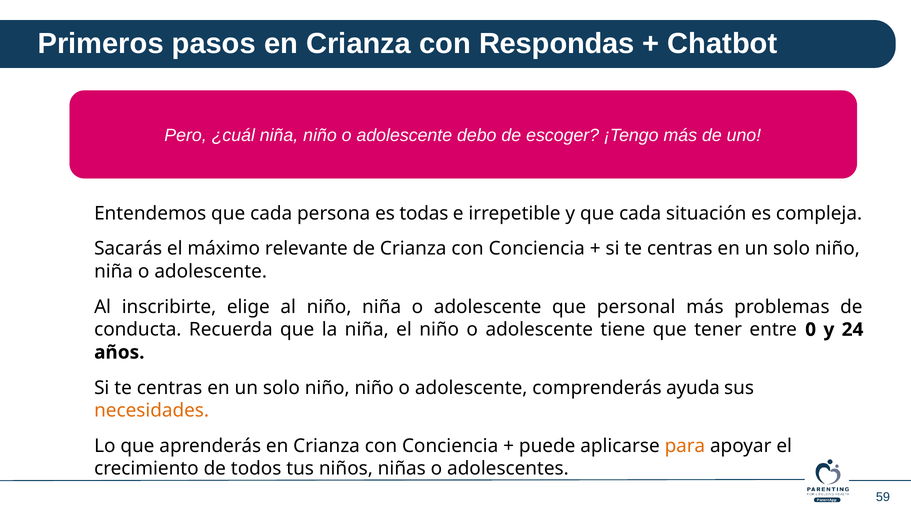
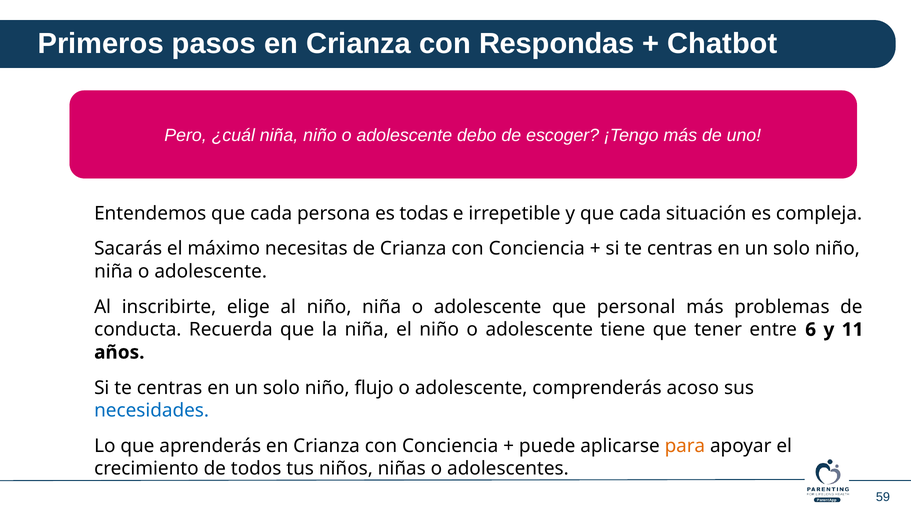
relevante: relevante -> necesitas
0: 0 -> 6
24: 24 -> 11
niño niño: niño -> flujo
ayuda: ayuda -> acoso
necesidades colour: orange -> blue
